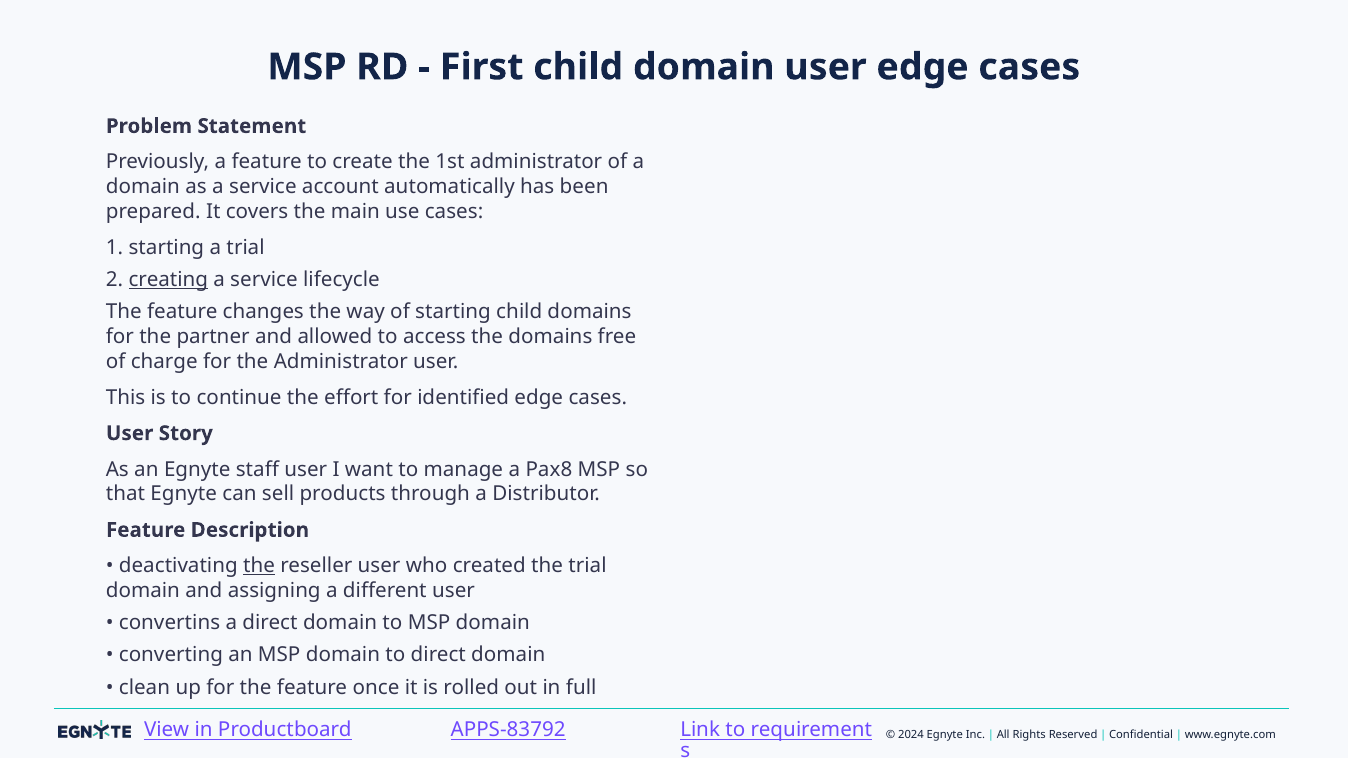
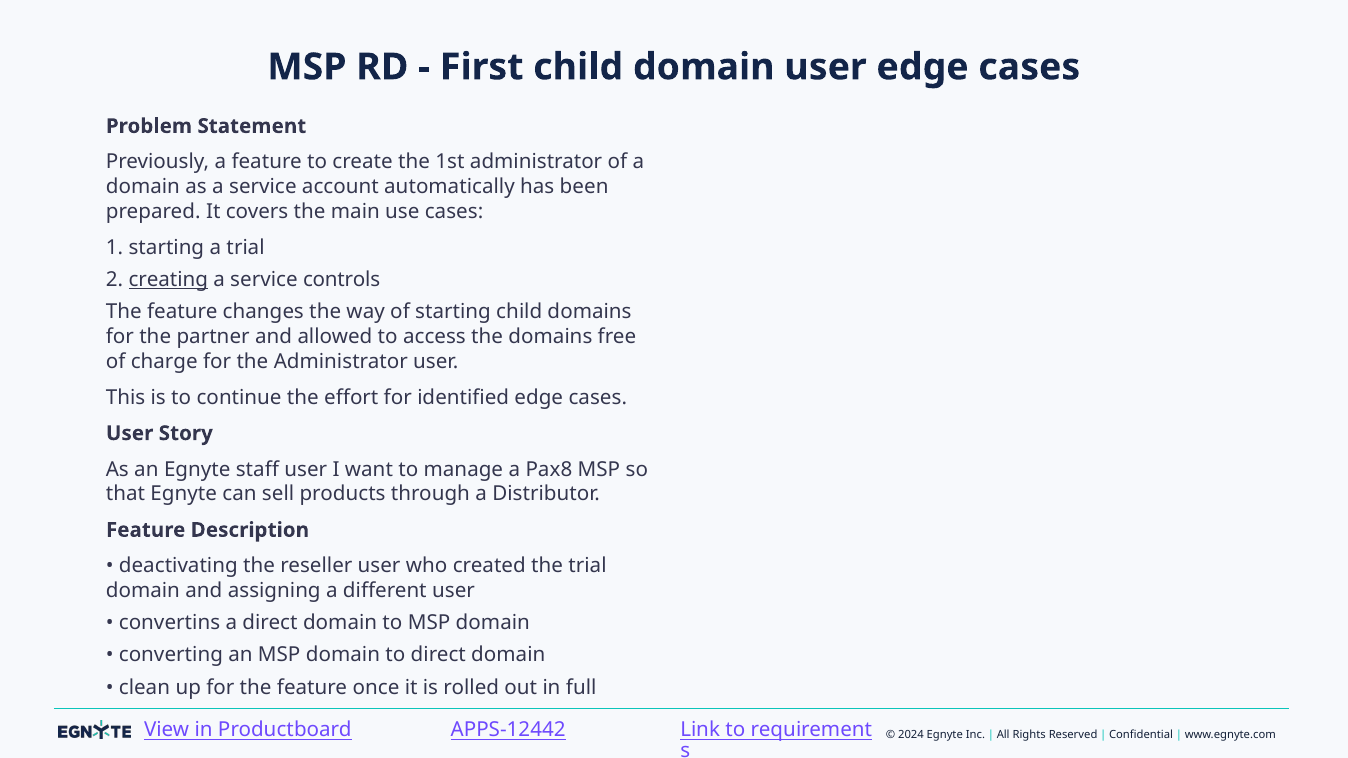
lifecycle: lifecycle -> controls
the at (259, 566) underline: present -> none
APPS-83792: APPS-83792 -> APPS-12442
